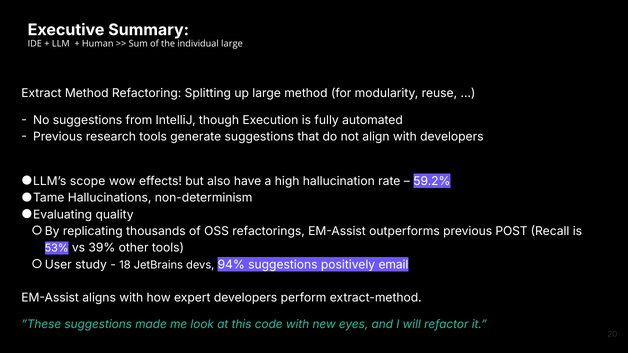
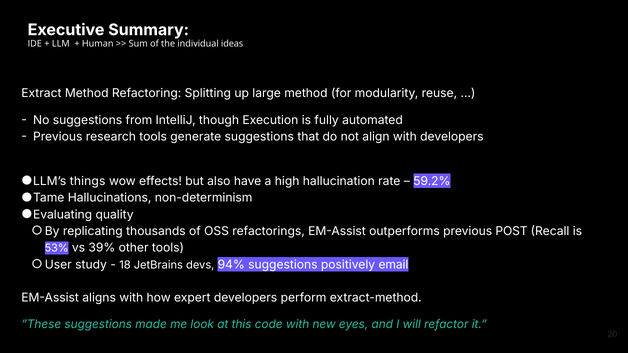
individual large: large -> ideas
scope: scope -> things
